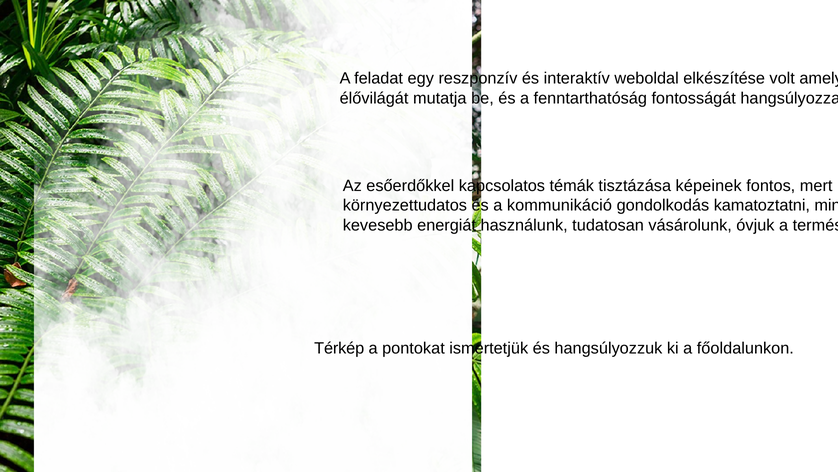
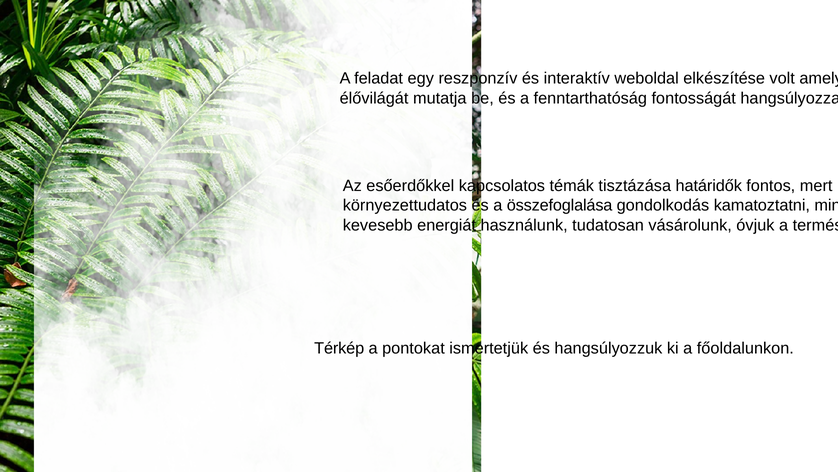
képeinek: képeinek -> határidők
kommunikáció: kommunikáció -> összefoglalása
